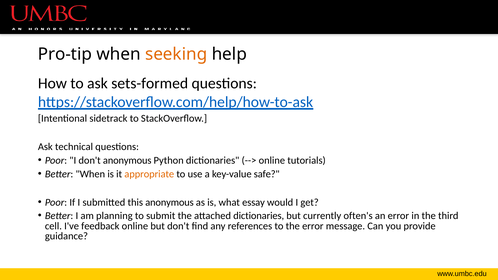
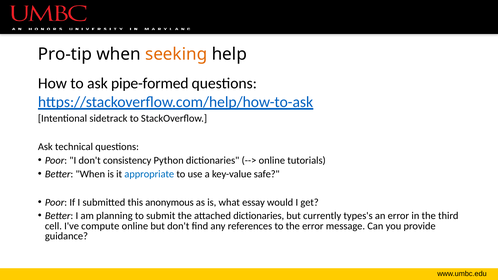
sets-formed: sets-formed -> pipe-formed
don't anonymous: anonymous -> consistency
appropriate colour: orange -> blue
often's: often's -> types's
feedback: feedback -> compute
